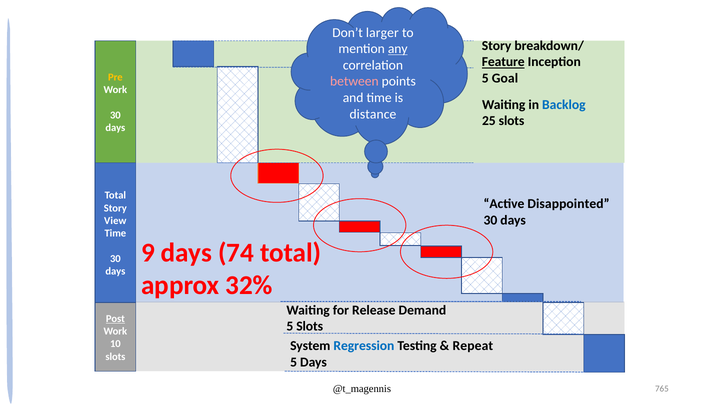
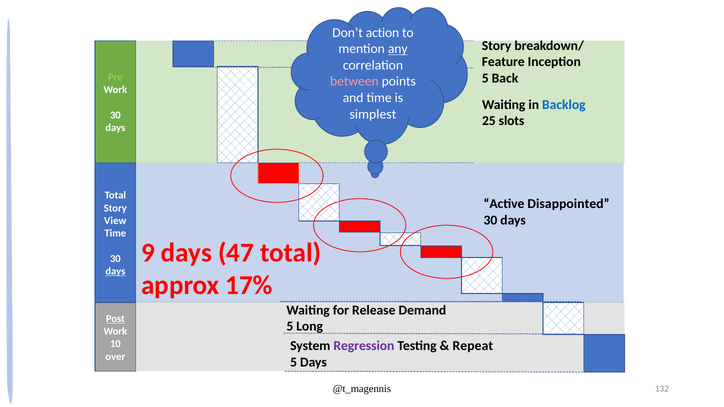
larger: larger -> action
Feature underline: present -> none
Goal: Goal -> Back
Pre colour: yellow -> light green
distance: distance -> simplest
74: 74 -> 47
days at (115, 272) underline: none -> present
32%: 32% -> 17%
5 Slots: Slots -> Long
Regression colour: blue -> purple
slots at (115, 357): slots -> over
765: 765 -> 132
